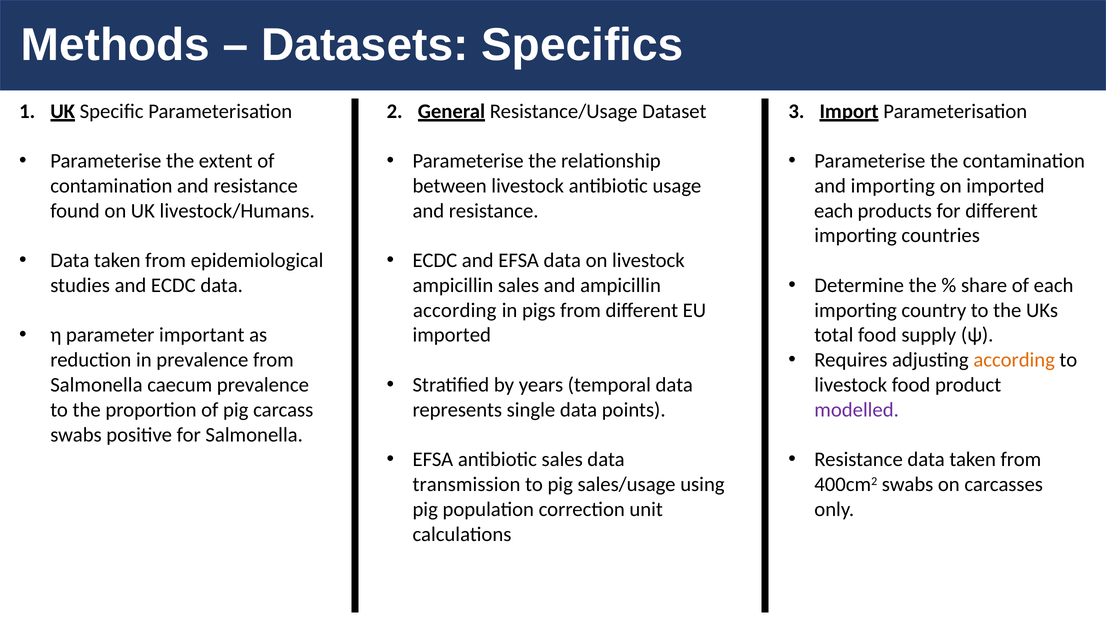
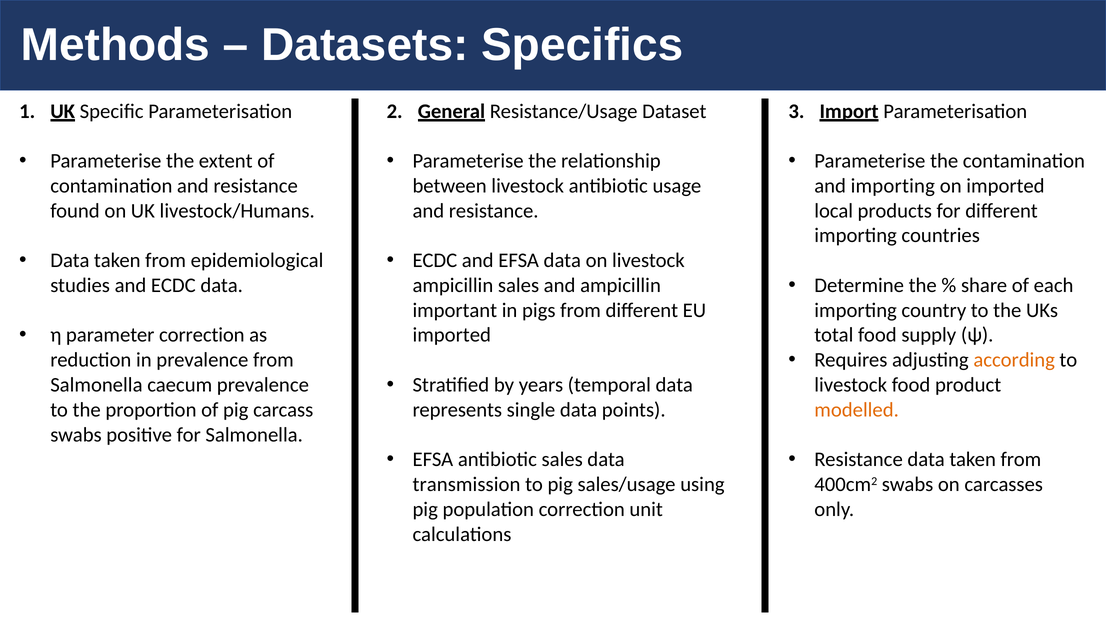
each at (834, 211): each -> local
according at (455, 310): according -> important
parameter important: important -> correction
modelled colour: purple -> orange
